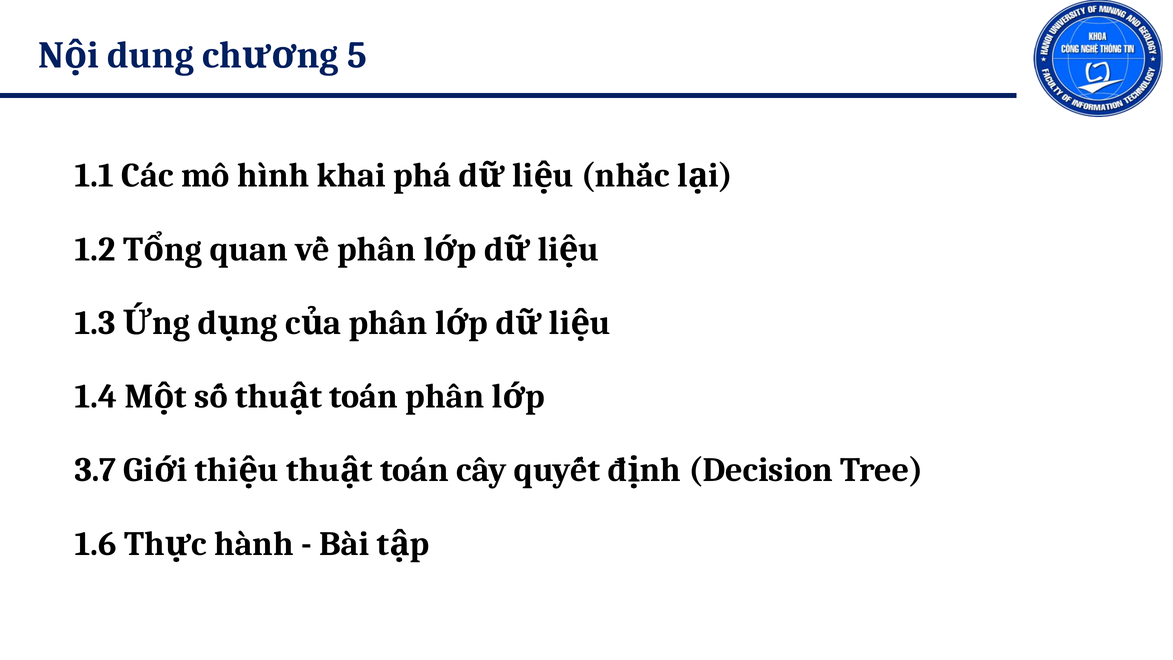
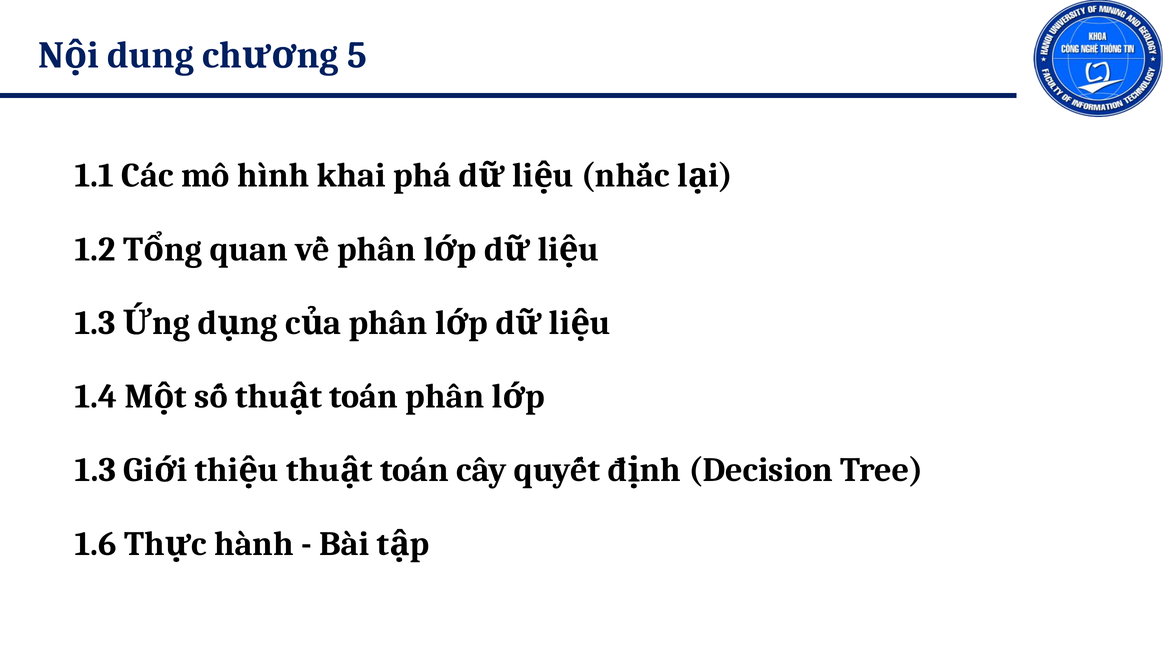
3.7 at (96, 470): 3.7 -> 1.3
